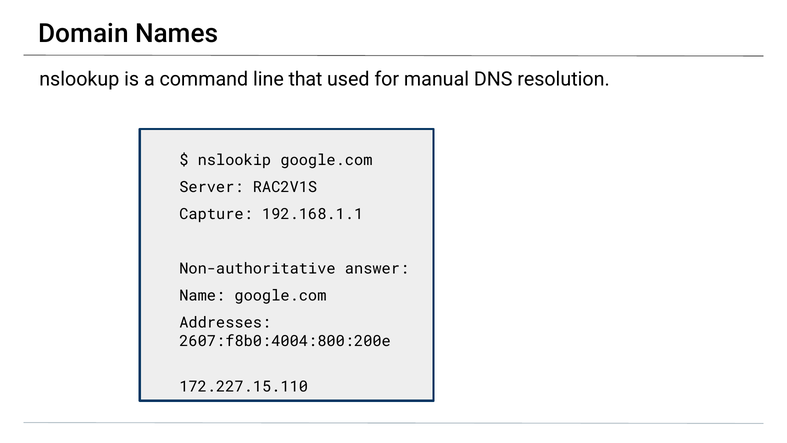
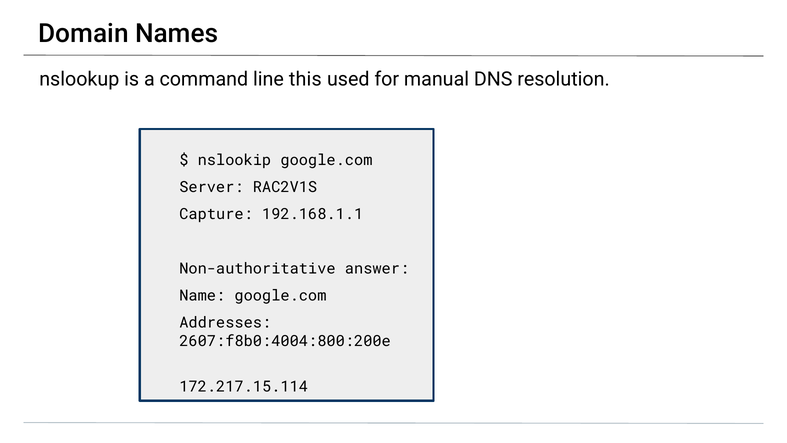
that: that -> this
172.227.15.110: 172.227.15.110 -> 172.217.15.114
